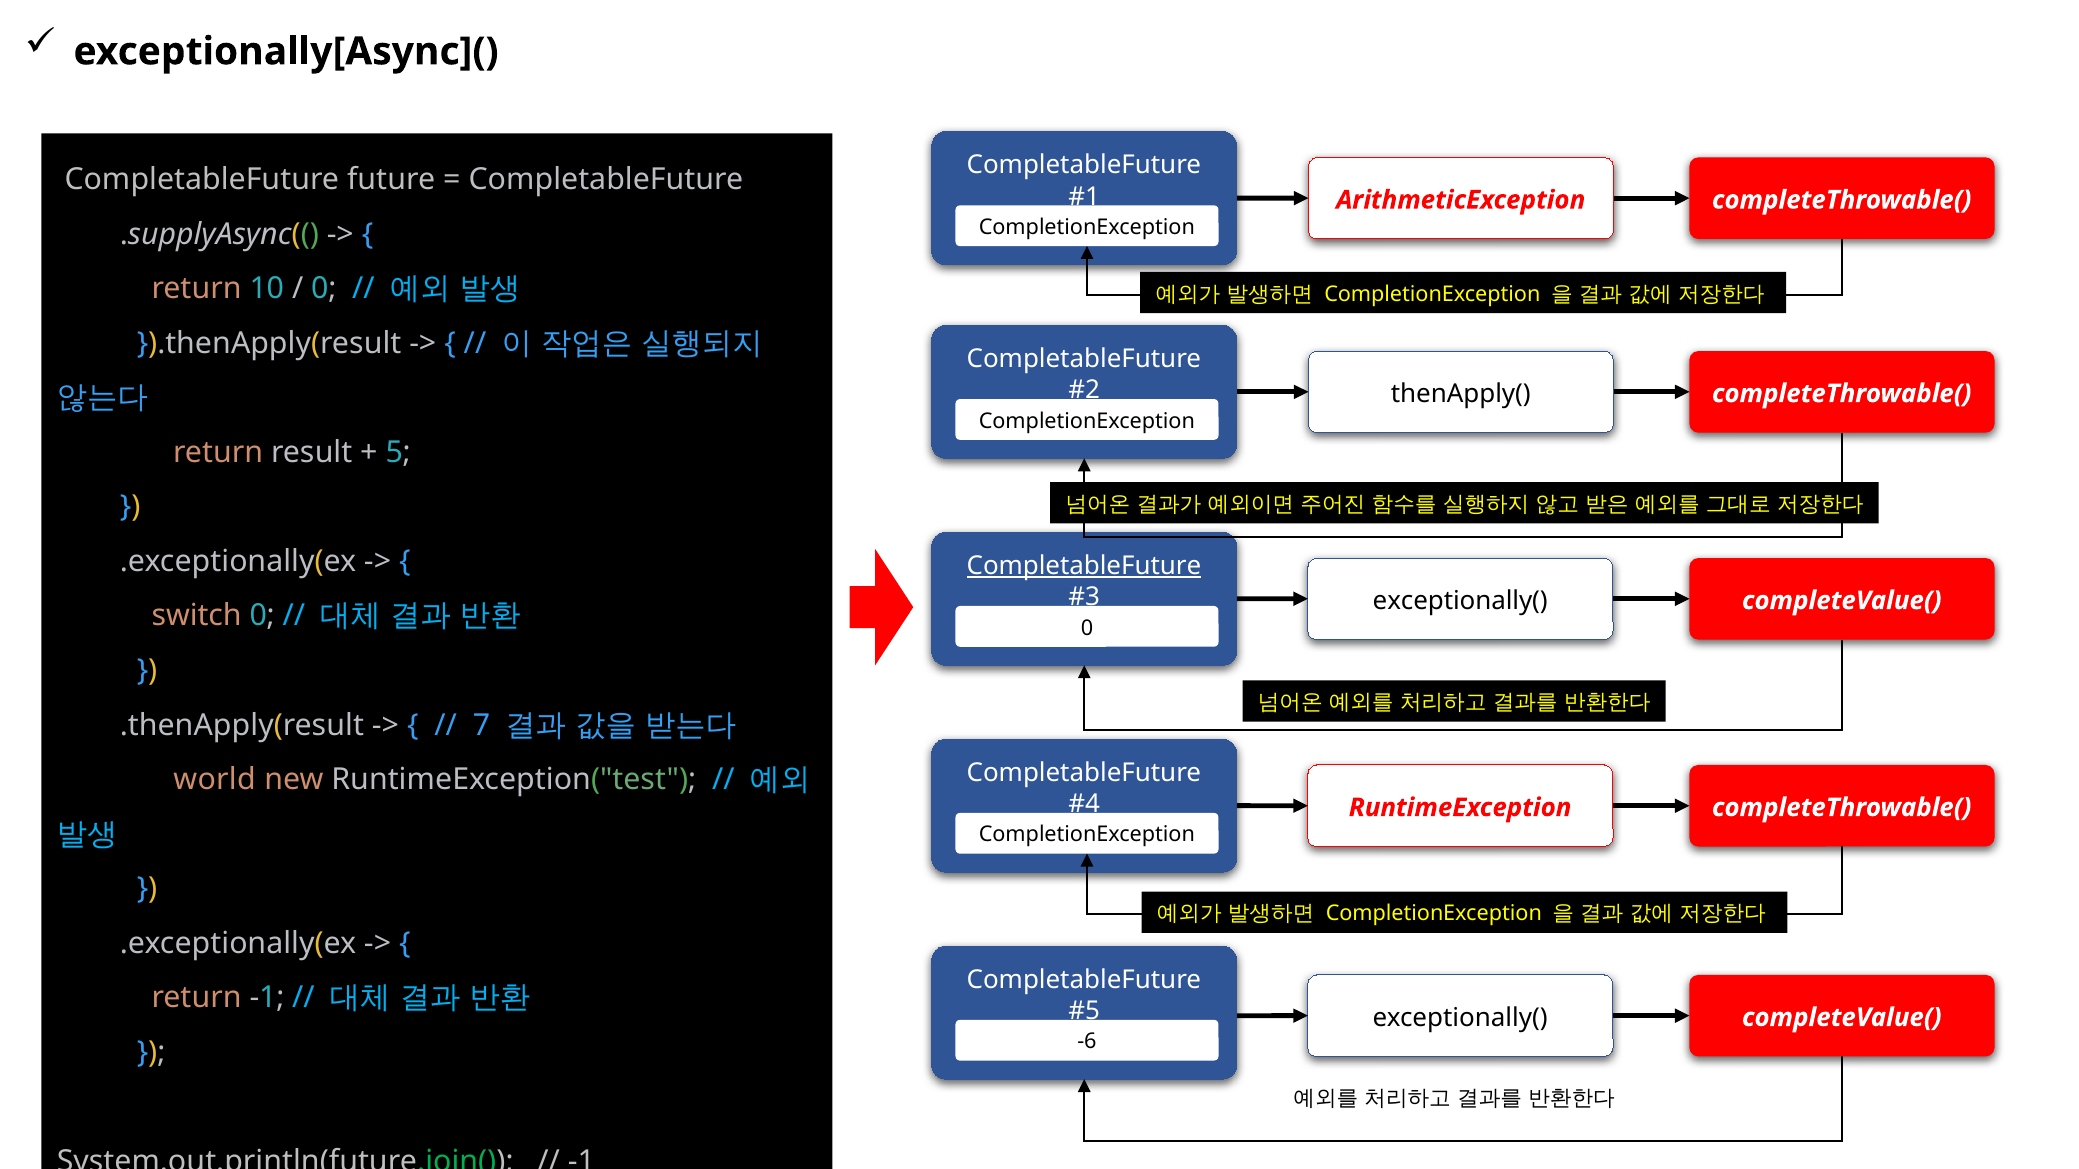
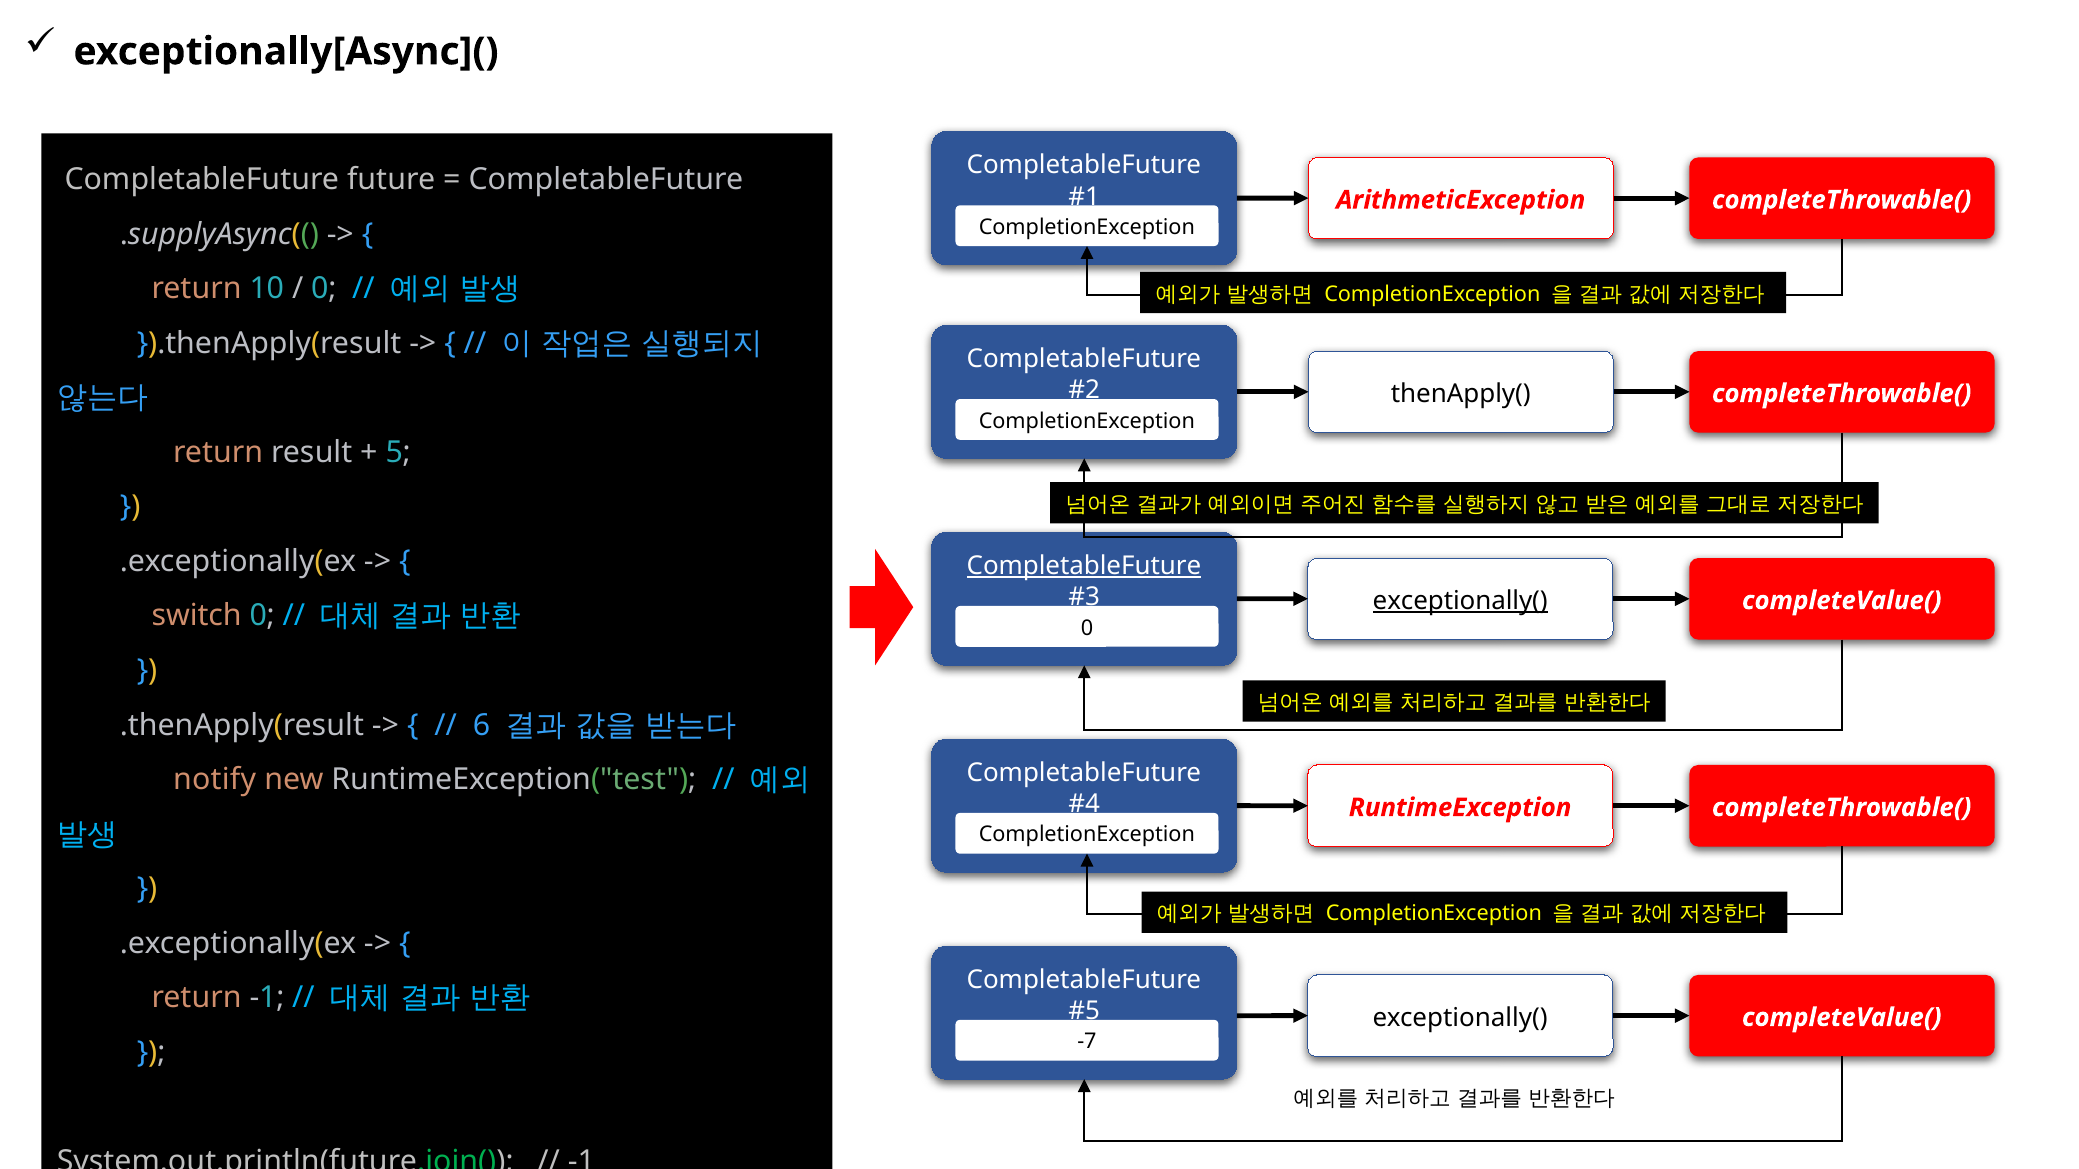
exceptionally( at (1460, 601) underline: none -> present
7: 7 -> 6
world: world -> notify
-6: -6 -> -7
